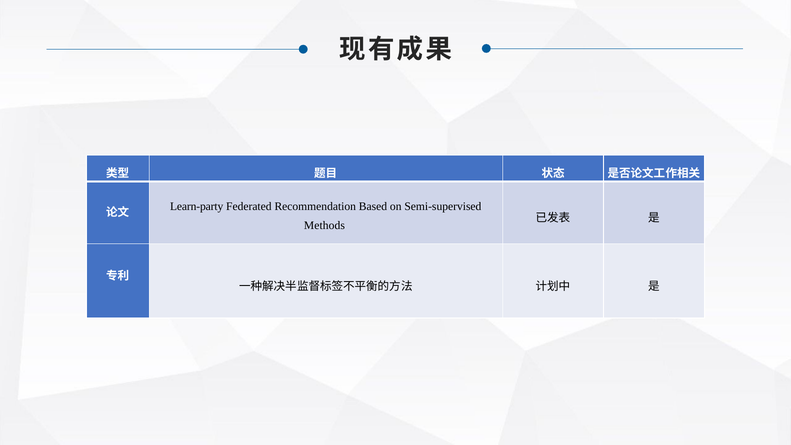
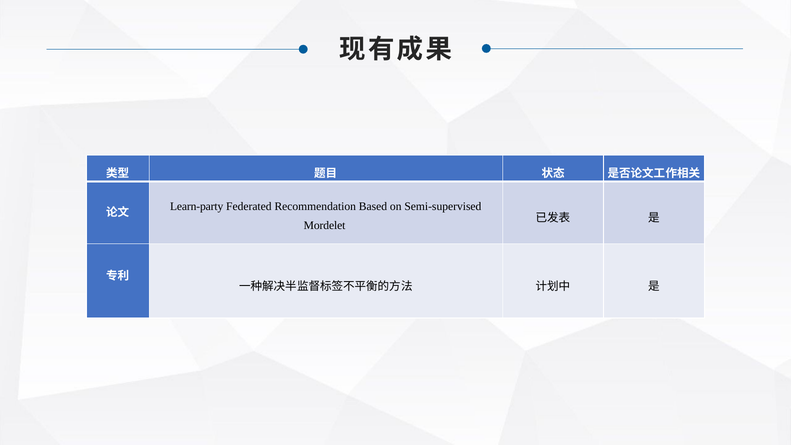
Methods: Methods -> Mordelet
